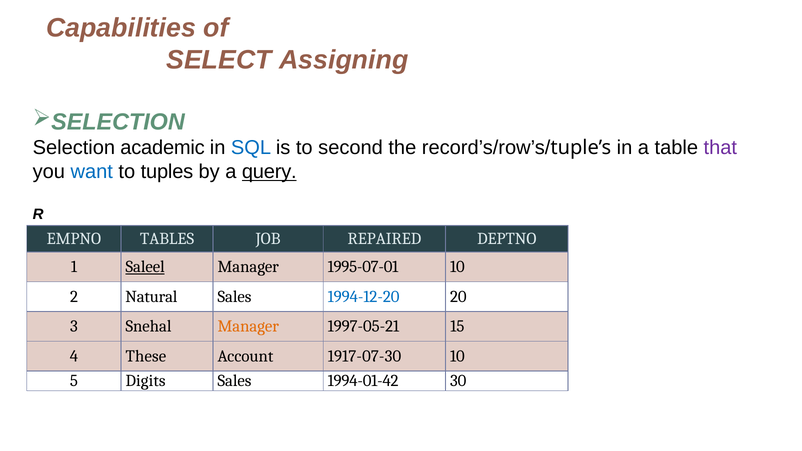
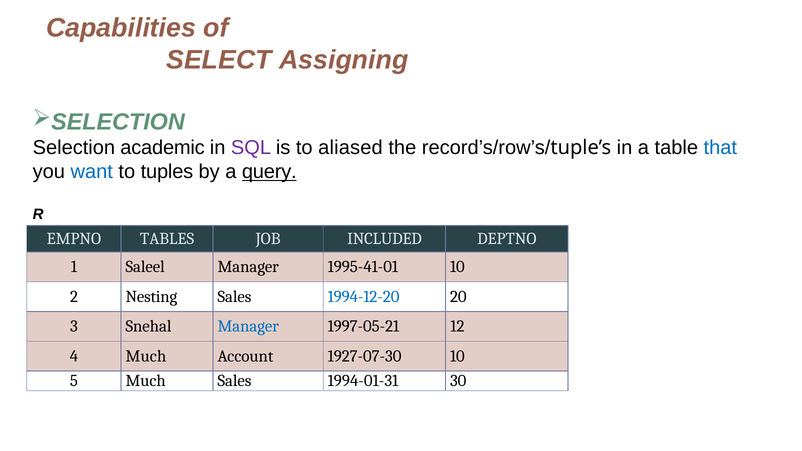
SQL colour: blue -> purple
second: second -> aliased
that colour: purple -> blue
REPAIRED: REPAIRED -> INCLUDED
Saleel underline: present -> none
1995-07-01: 1995-07-01 -> 1995-41-01
Natural: Natural -> Nesting
Manager at (248, 326) colour: orange -> blue
15: 15 -> 12
4 These: These -> Much
1917-07-30: 1917-07-30 -> 1927-07-30
5 Digits: Digits -> Much
1994-01-42: 1994-01-42 -> 1994-01-31
